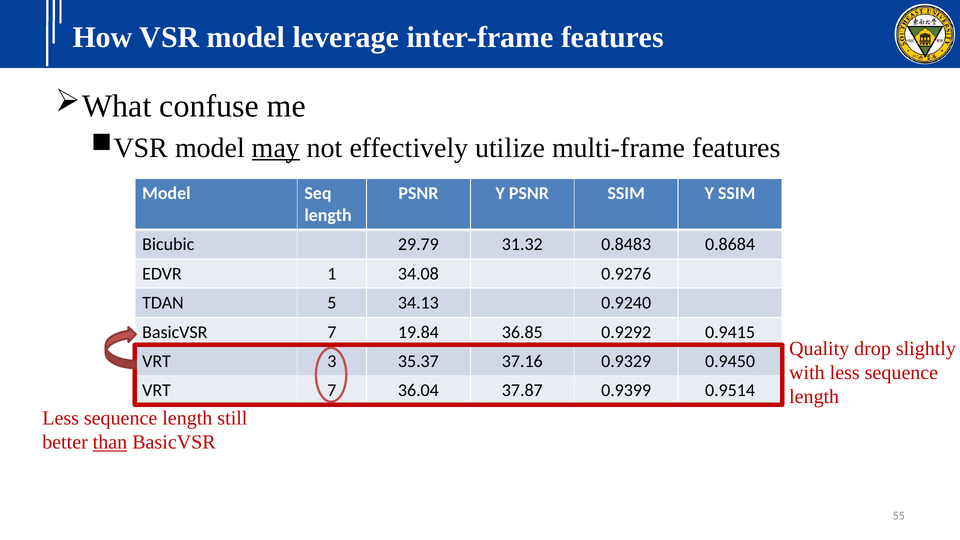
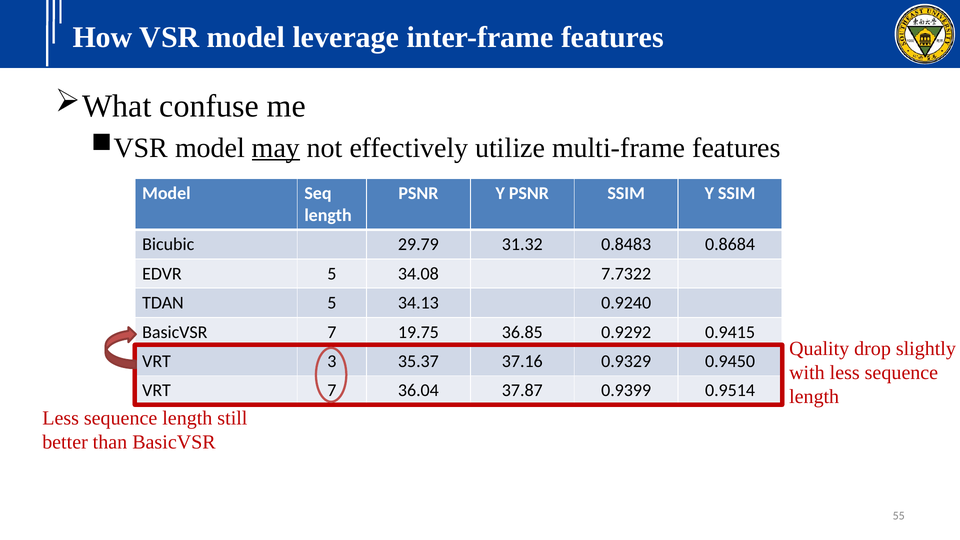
EDVR 1: 1 -> 5
0.9276: 0.9276 -> 7.7322
19.84: 19.84 -> 19.75
than underline: present -> none
